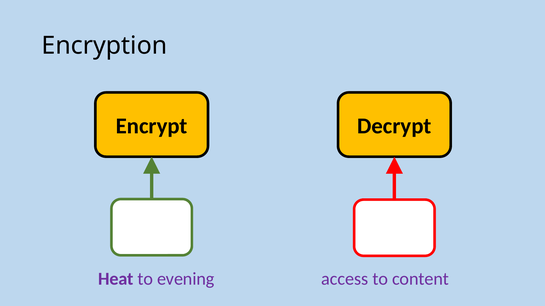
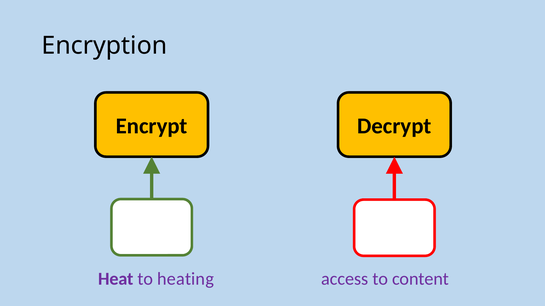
evening: evening -> heating
